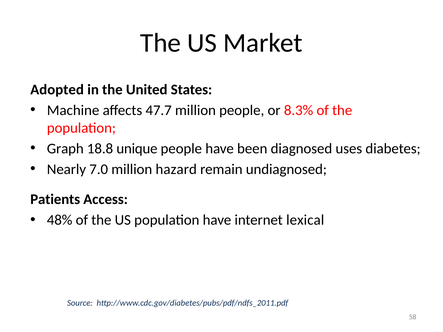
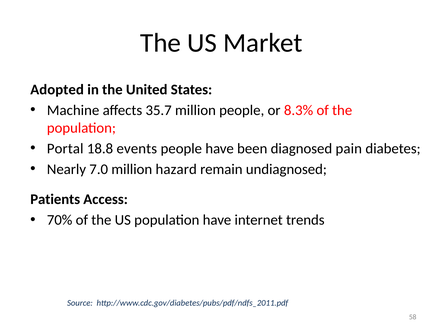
47.7: 47.7 -> 35.7
Graph: Graph -> Portal
unique: unique -> events
uses: uses -> pain
48%: 48% -> 70%
lexical: lexical -> trends
